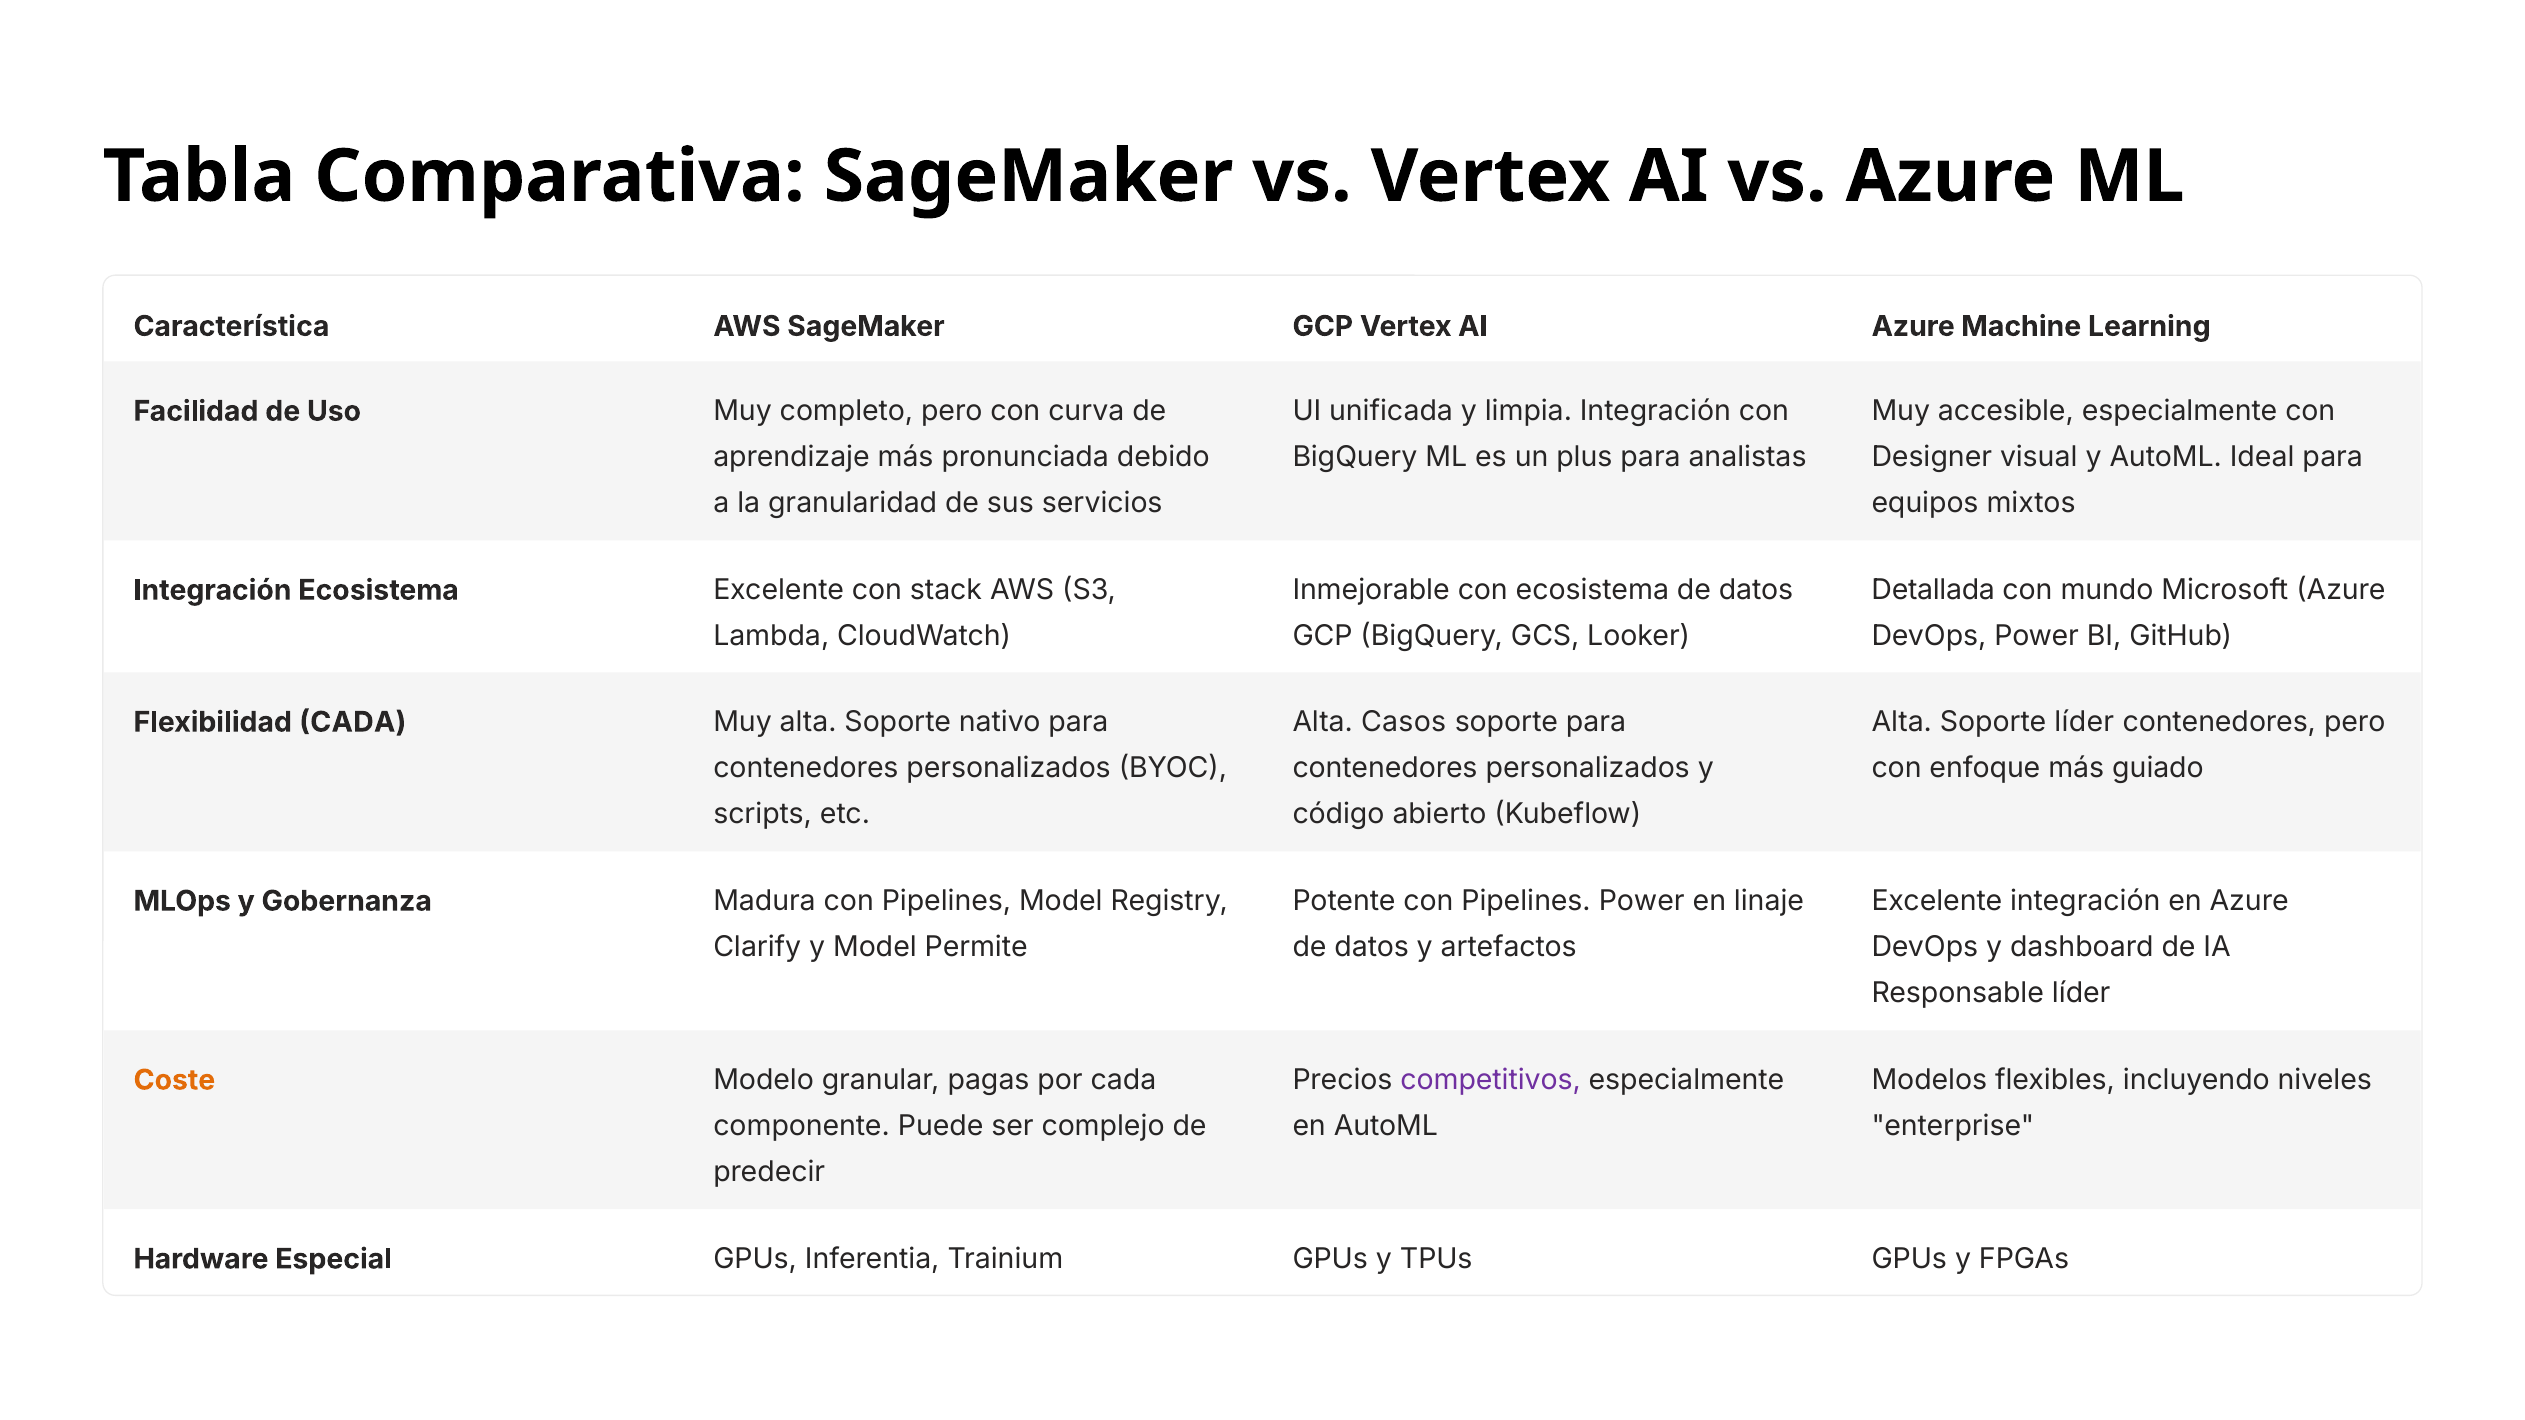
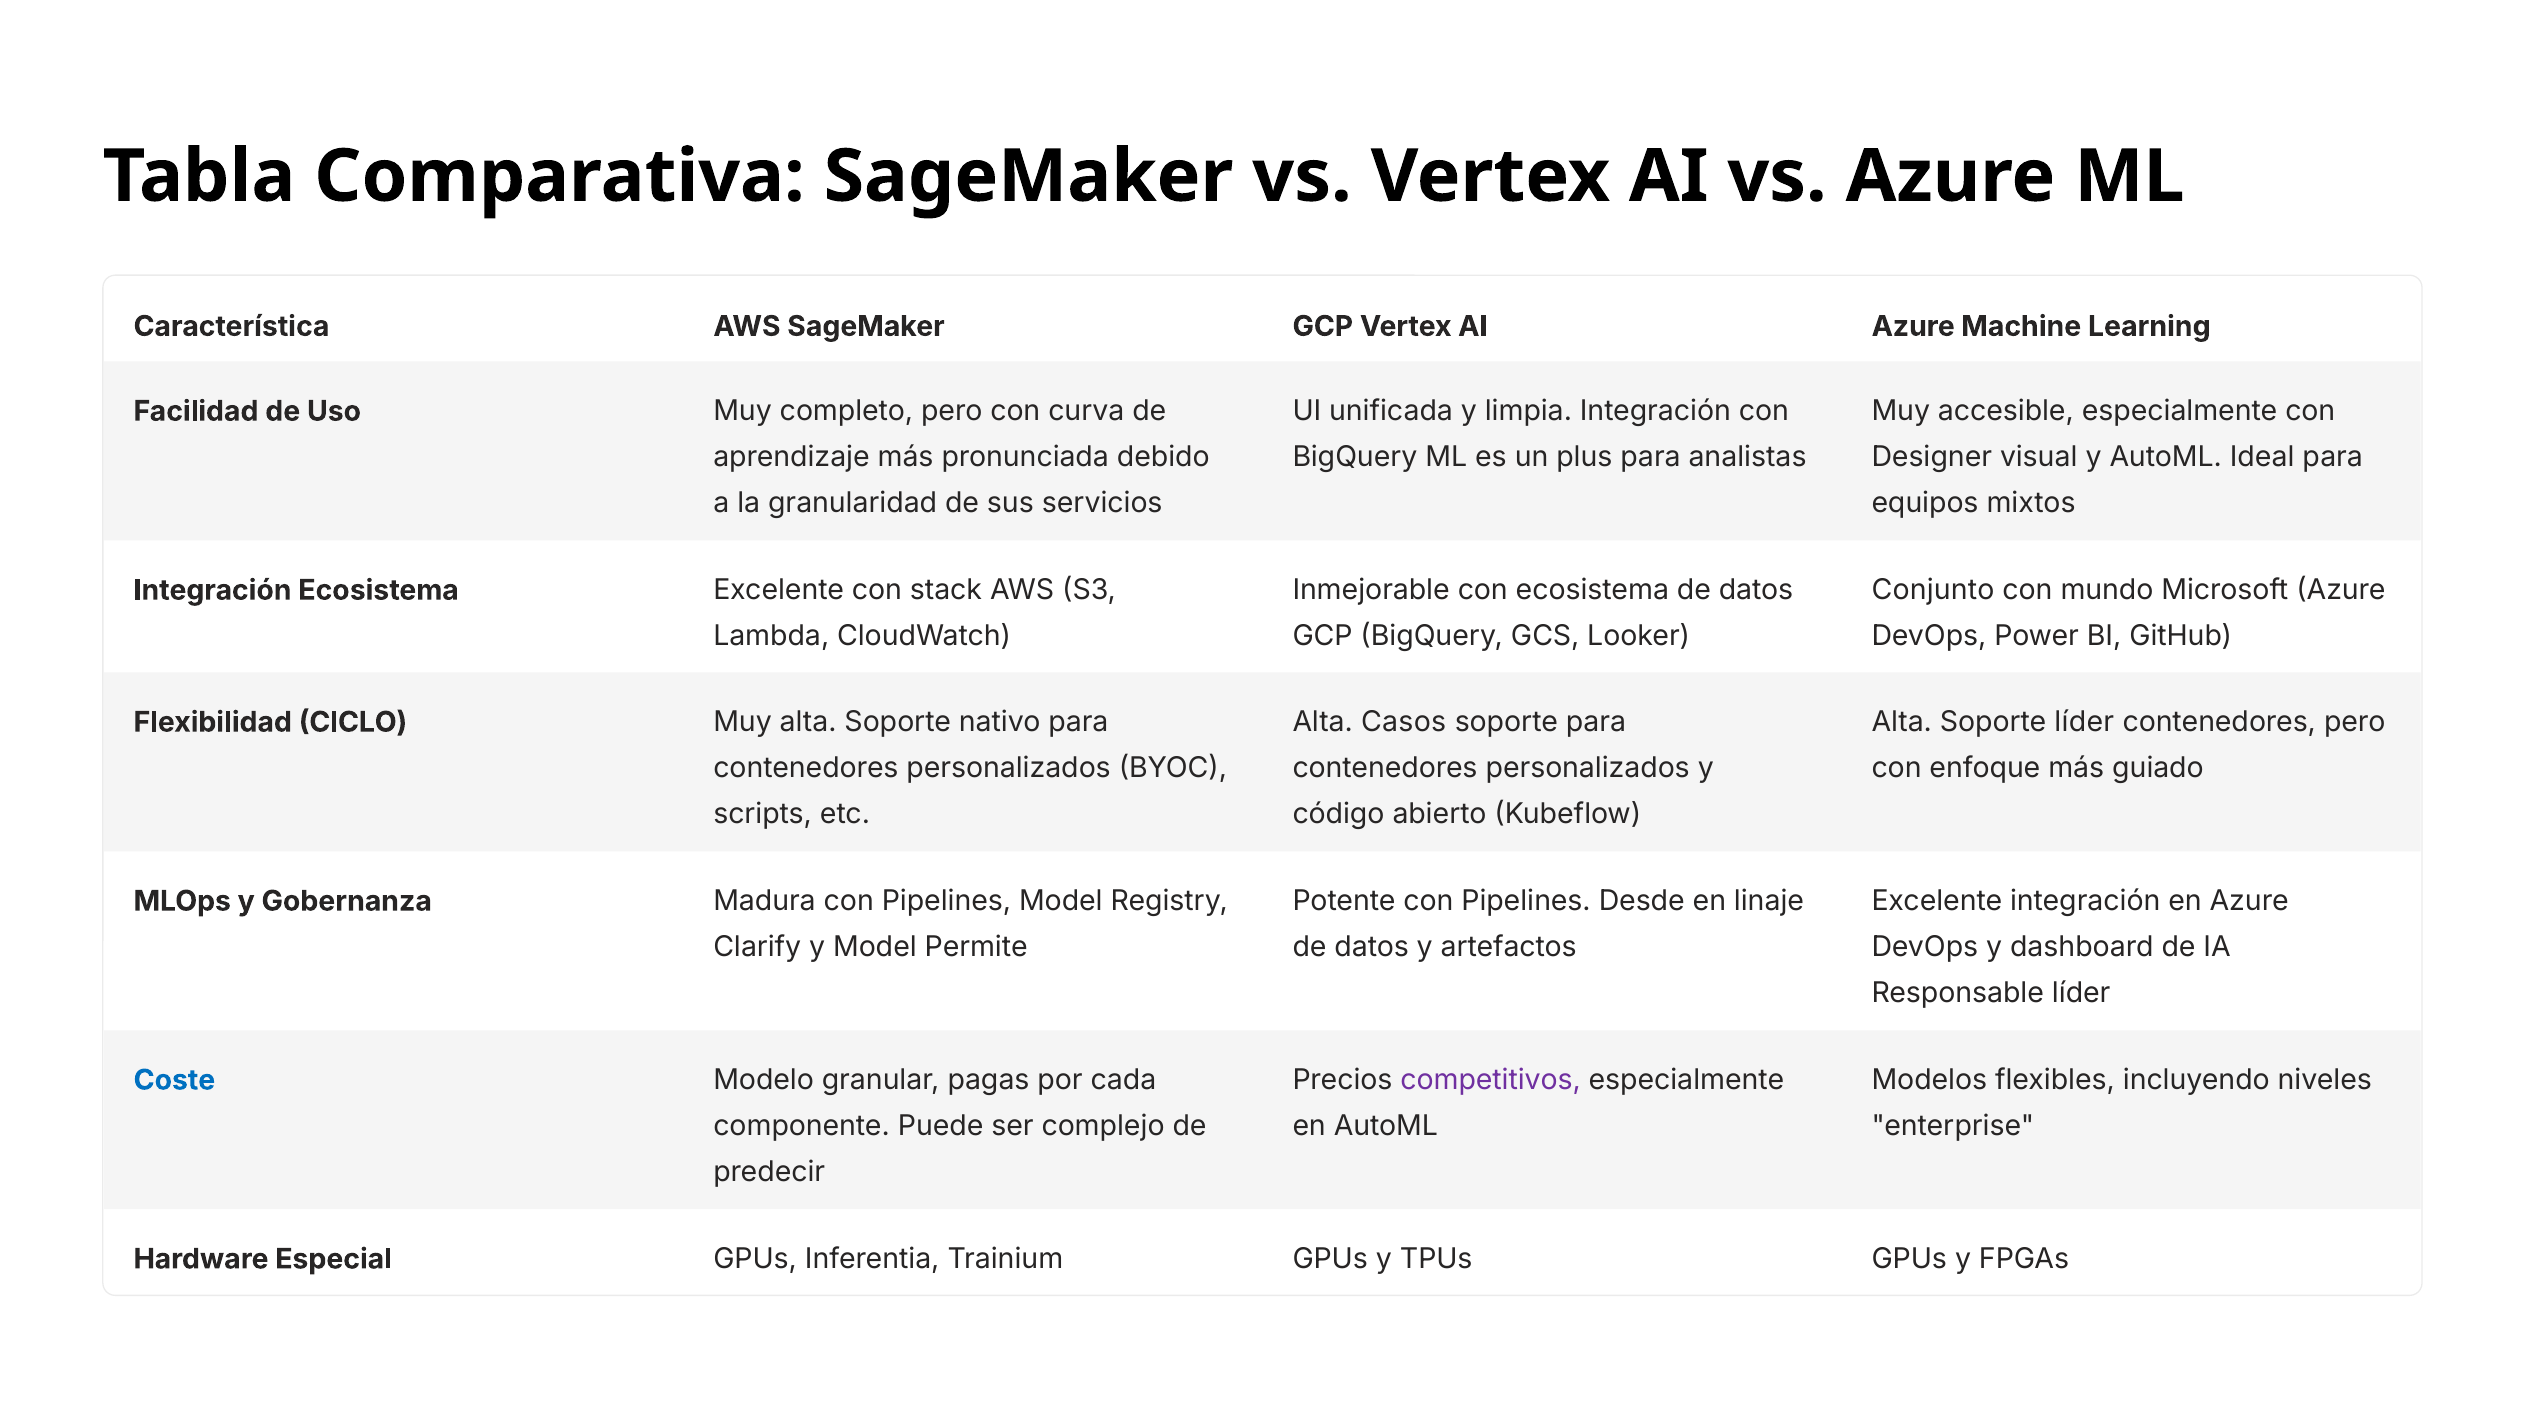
Detallada: Detallada -> Conjunto
Flexibilidad CADA: CADA -> CICLO
Pipelines Power: Power -> Desde
Coste colour: orange -> blue
